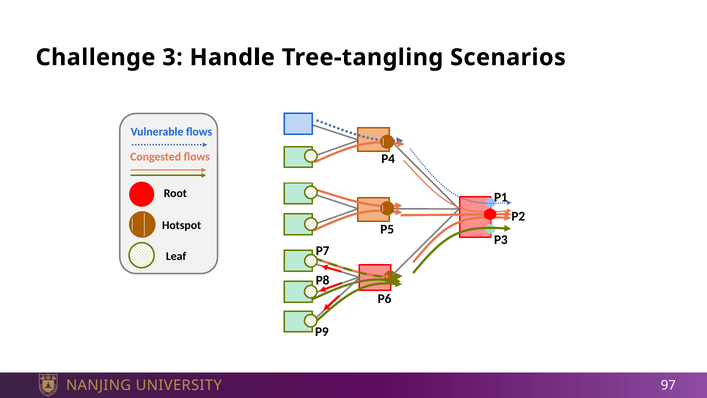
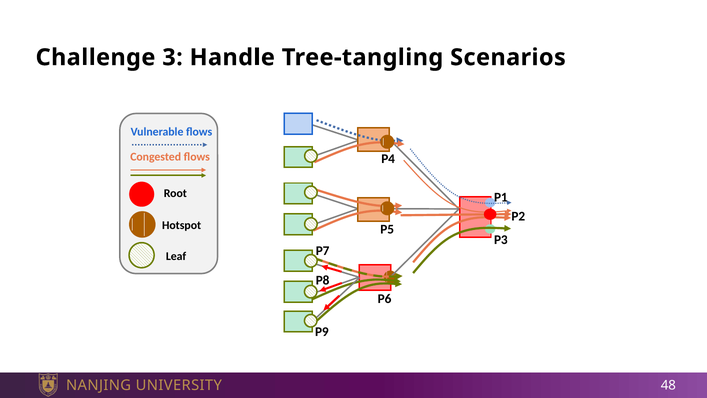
97: 97 -> 48
